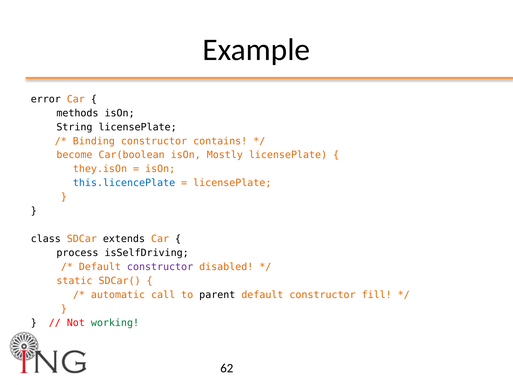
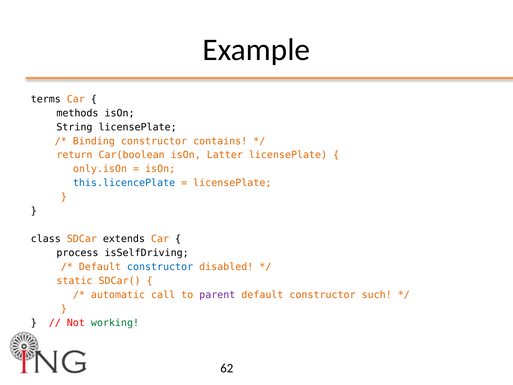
error: error -> terms
become: become -> return
Mostly: Mostly -> Latter
they.isOn: they.isOn -> only.isOn
constructor at (160, 267) colour: purple -> blue
parent colour: black -> purple
fill: fill -> such
